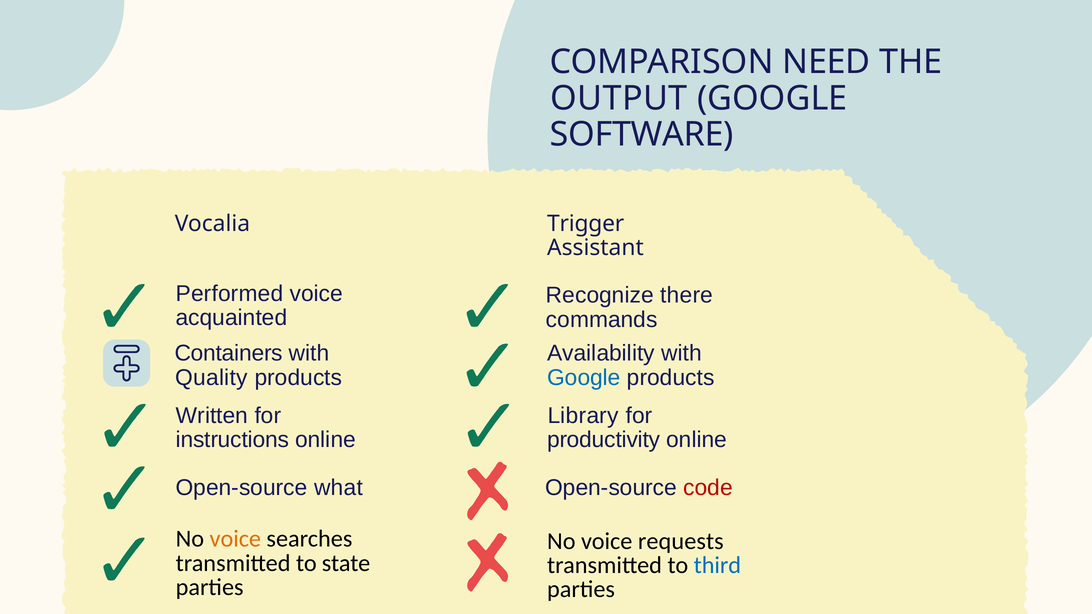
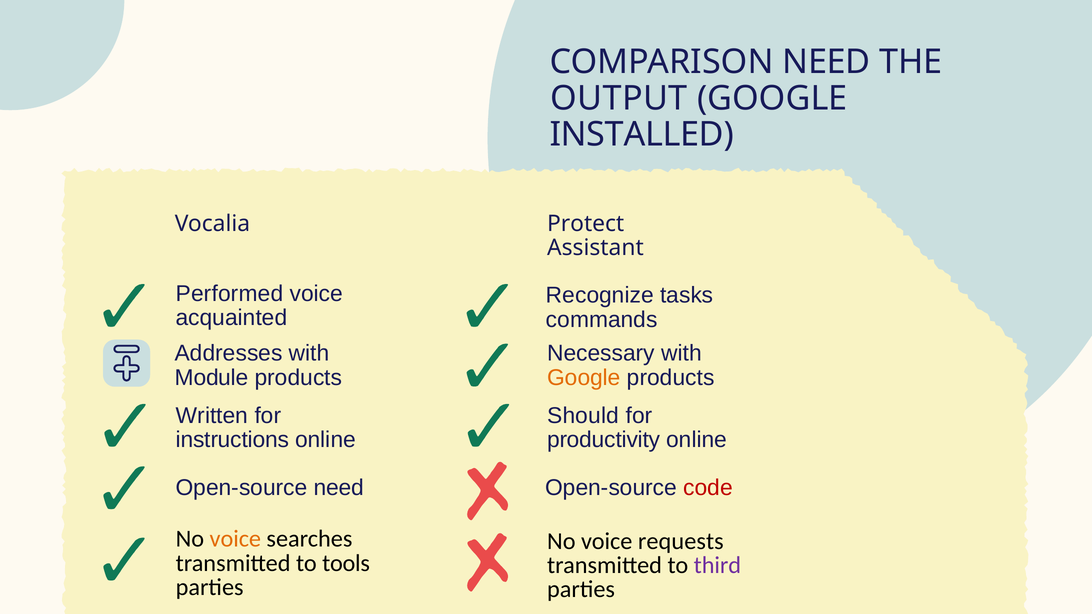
SOFTWARE: SOFTWARE -> INSTALLED
Trigger: Trigger -> Protect
there: there -> tasks
Containers: Containers -> Addresses
Availability: Availability -> Necessary
Quality: Quality -> Module
Google at (584, 378) colour: blue -> orange
Library: Library -> Should
Open-source what: what -> need
state: state -> tools
third colour: blue -> purple
